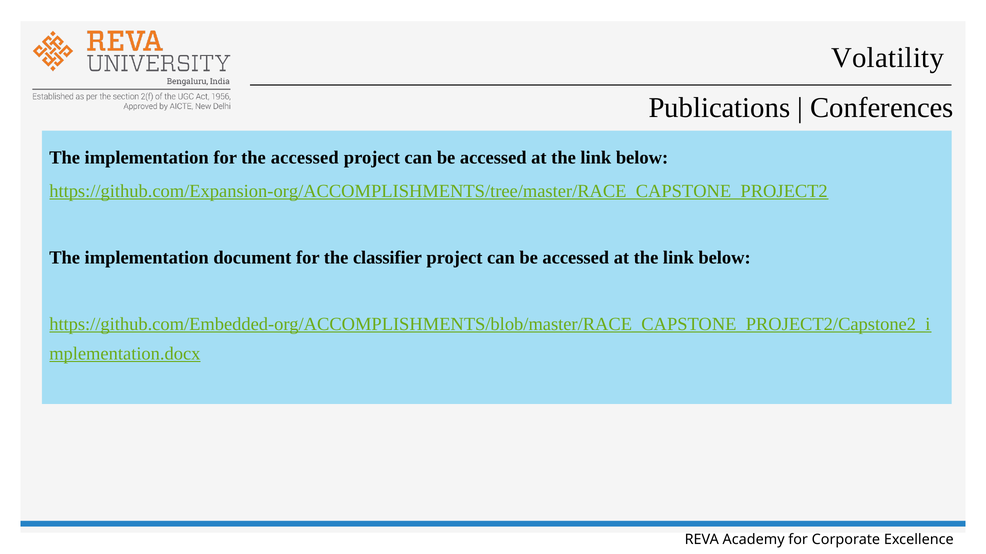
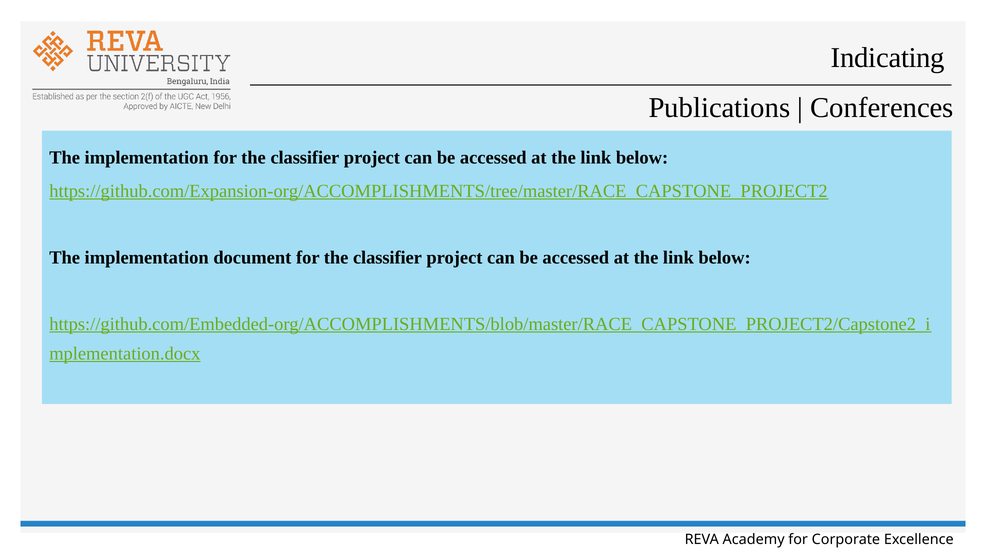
Volatility: Volatility -> Indicating
implementation for the accessed: accessed -> classifier
